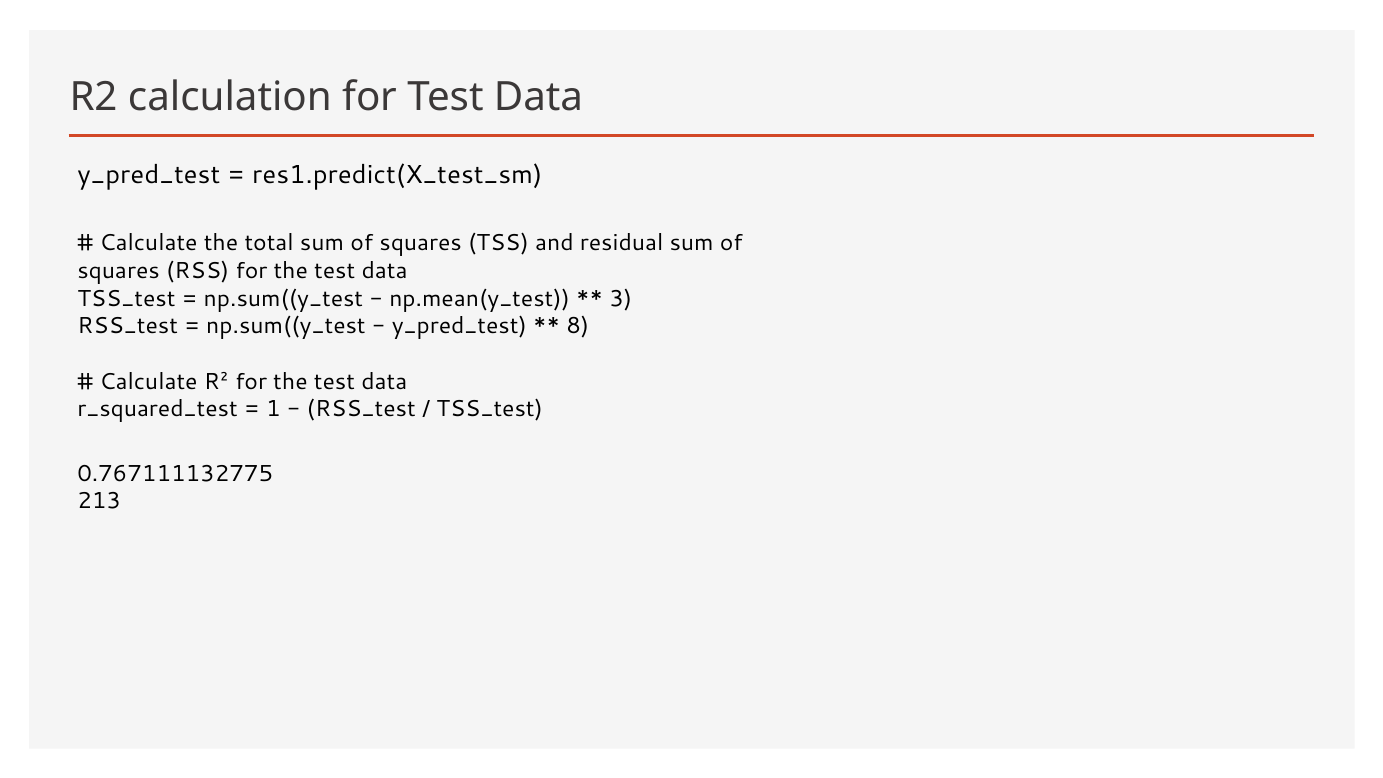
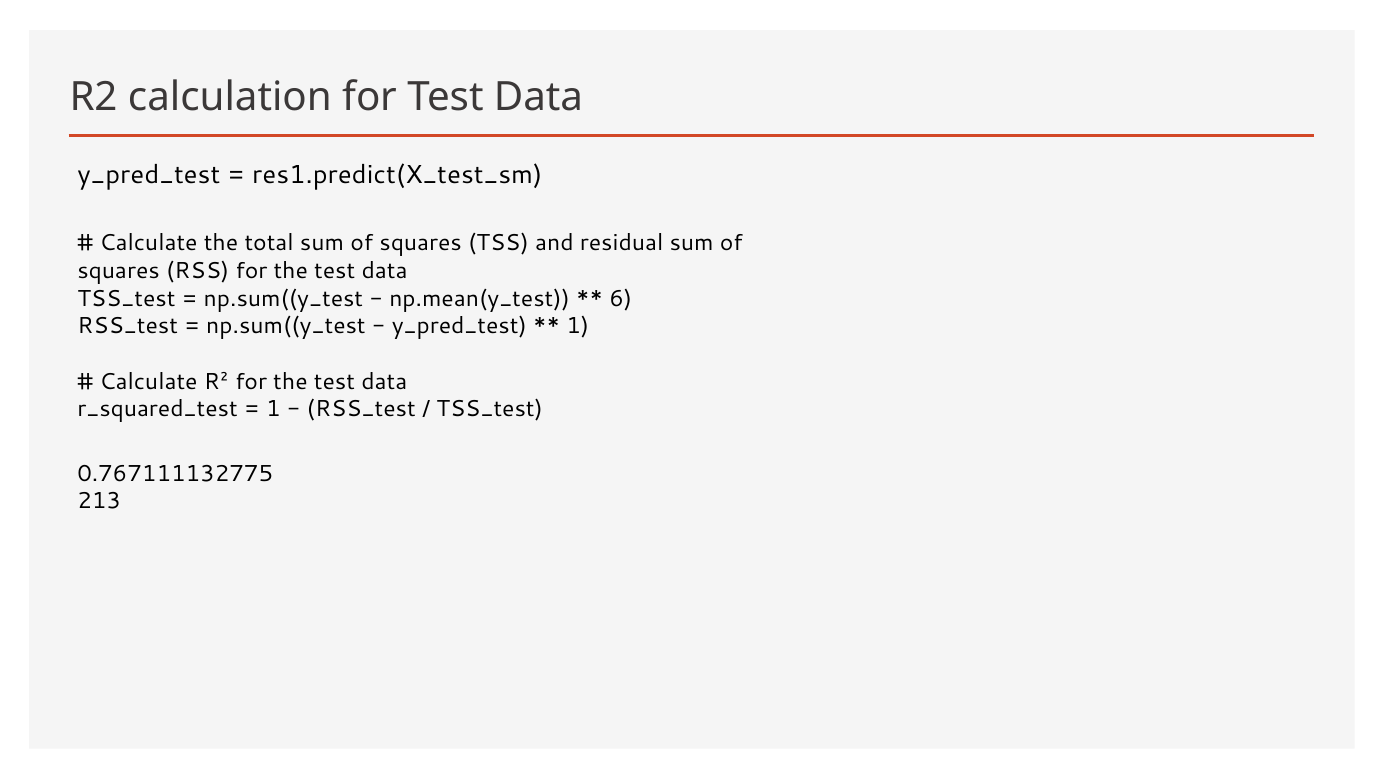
3: 3 -> 6
8 at (578, 326): 8 -> 1
